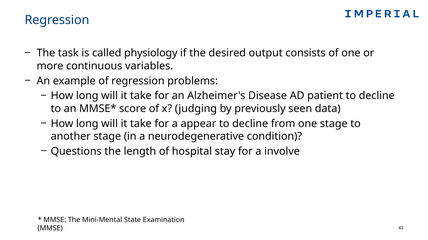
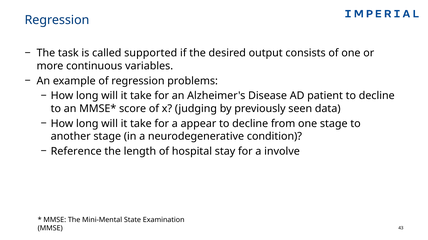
physiology: physiology -> supported
Questions: Questions -> Reference
